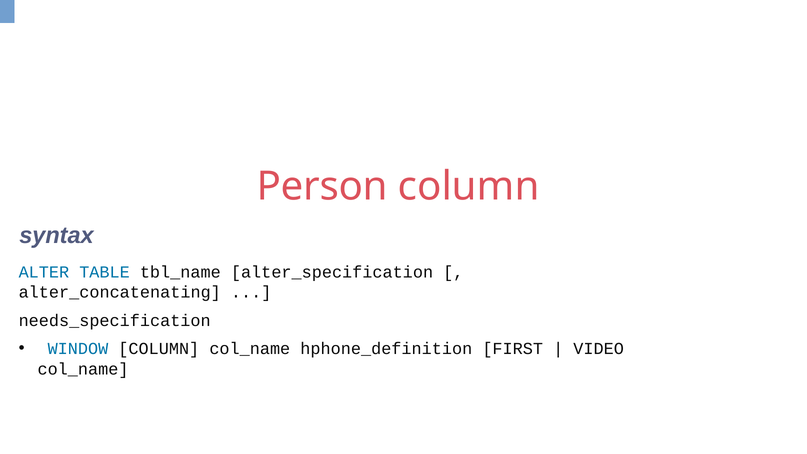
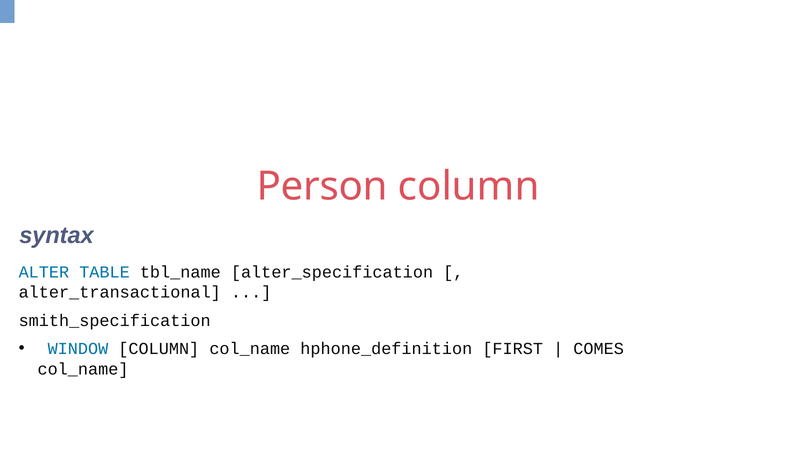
alter_concatenating: alter_concatenating -> alter_transactional
needs_specification: needs_specification -> smith_specification
VIDEO: VIDEO -> COMES
